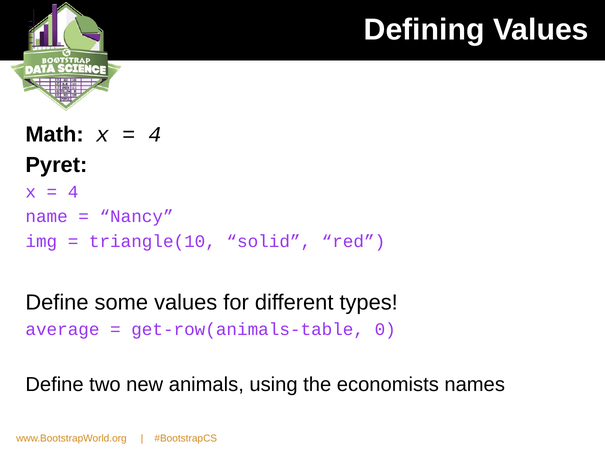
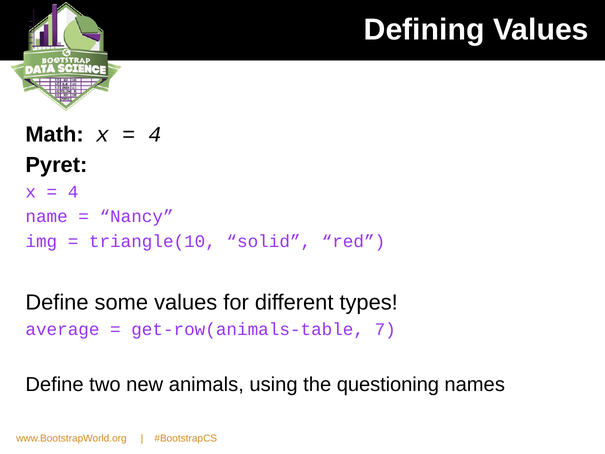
0: 0 -> 7
economists: economists -> questioning
